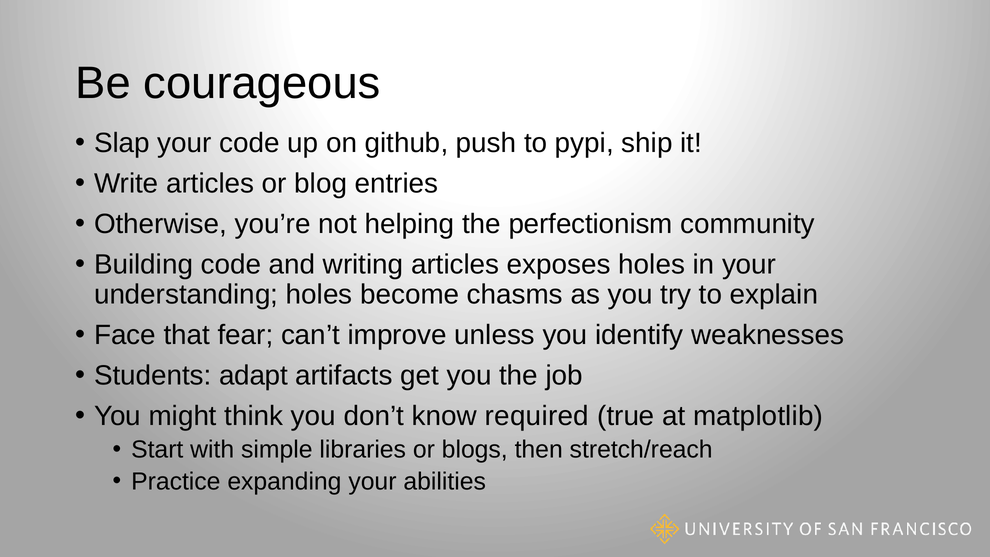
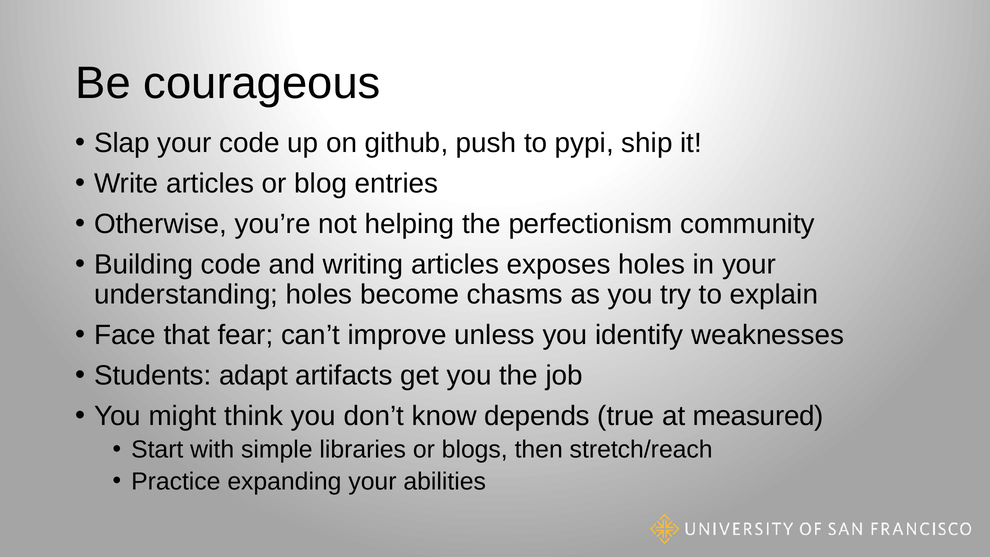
required: required -> depends
matplotlib: matplotlib -> measured
